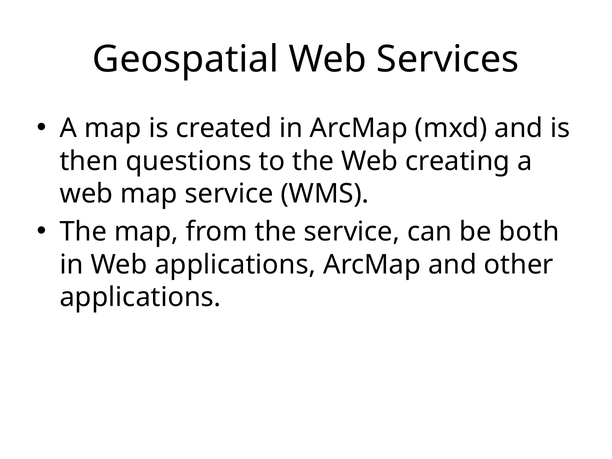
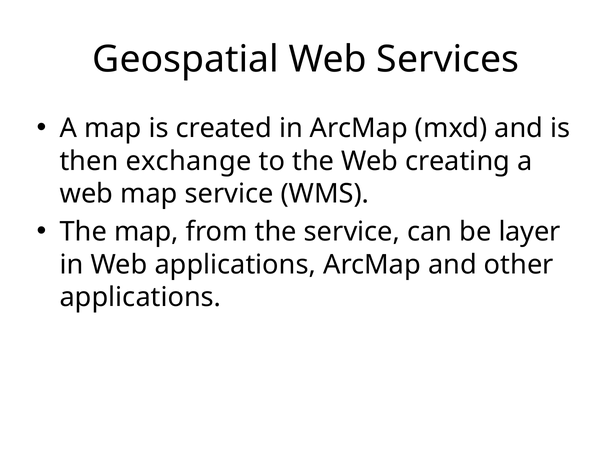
questions: questions -> exchange
both: both -> layer
